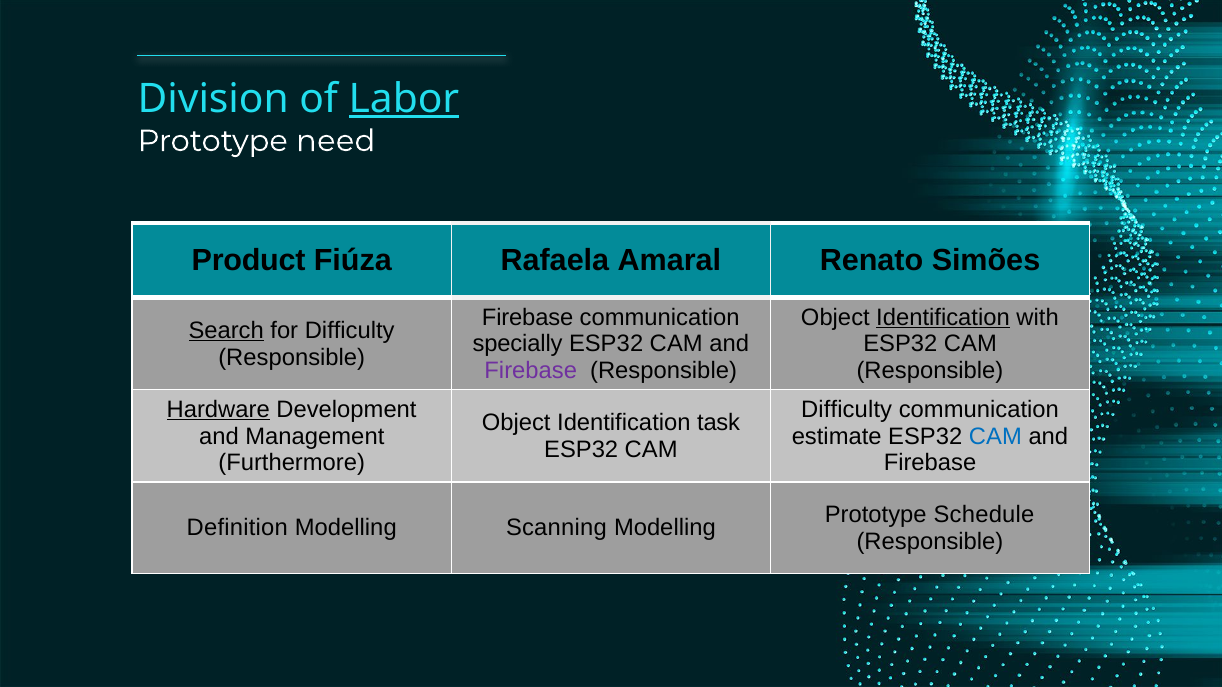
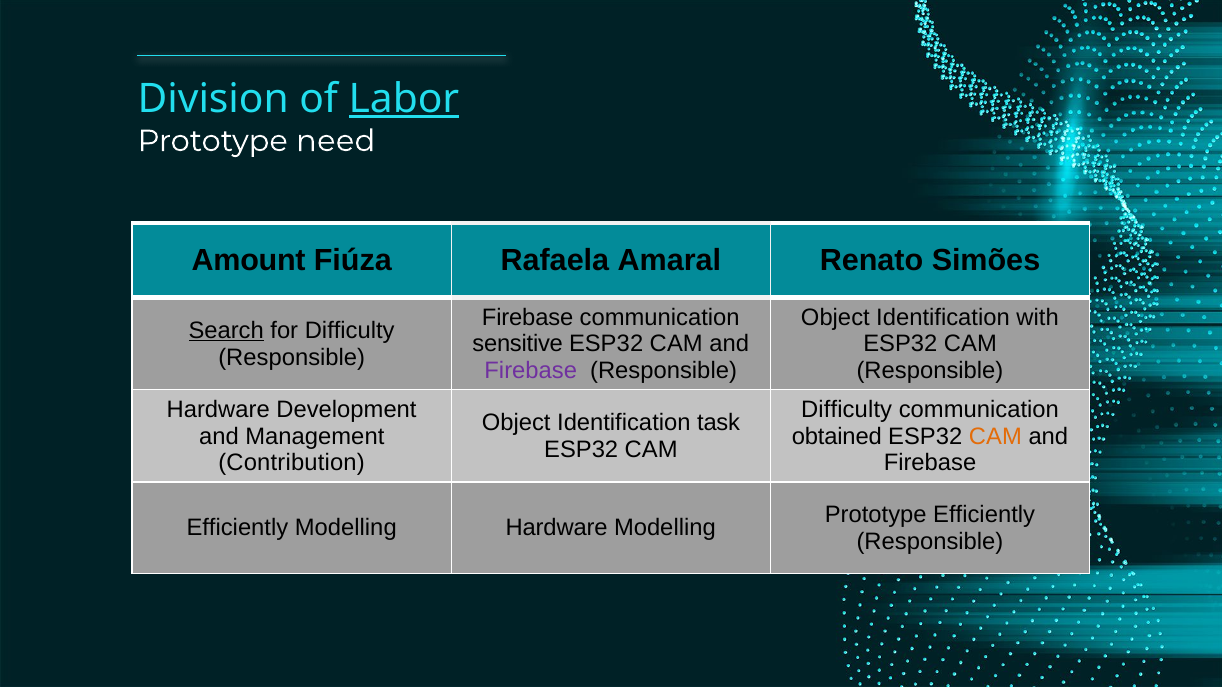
Product: Product -> Amount
Identification at (943, 317) underline: present -> none
specially: specially -> sensitive
Hardware at (218, 410) underline: present -> none
estimate: estimate -> obtained
CAM at (995, 436) colour: blue -> orange
Furthermore: Furthermore -> Contribution
Prototype Schedule: Schedule -> Efficiently
Definition at (237, 528): Definition -> Efficiently
Modelling Scanning: Scanning -> Hardware
